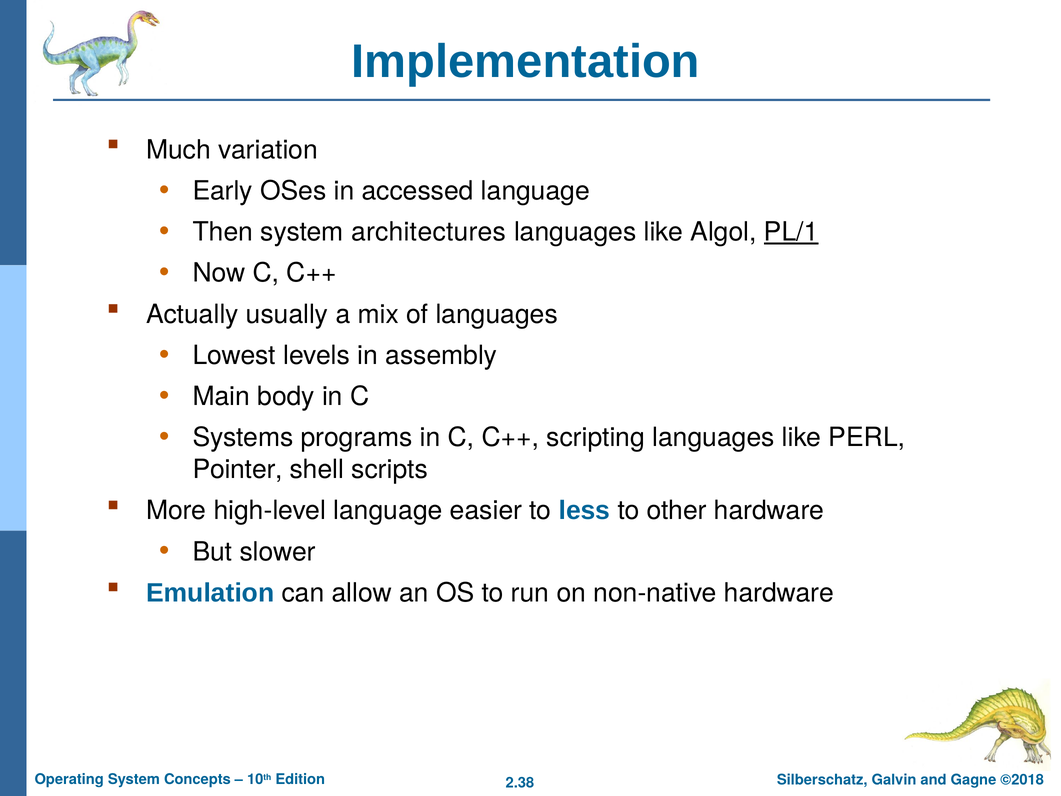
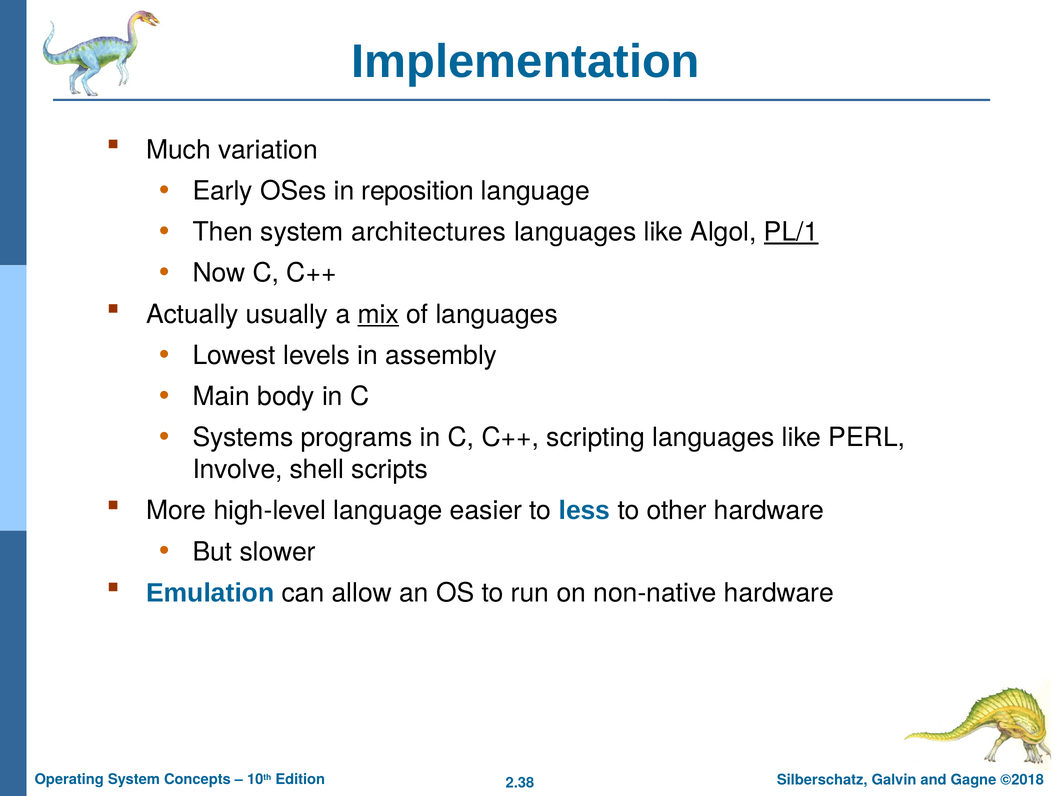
accessed: accessed -> reposition
mix underline: none -> present
Pointer: Pointer -> Involve
